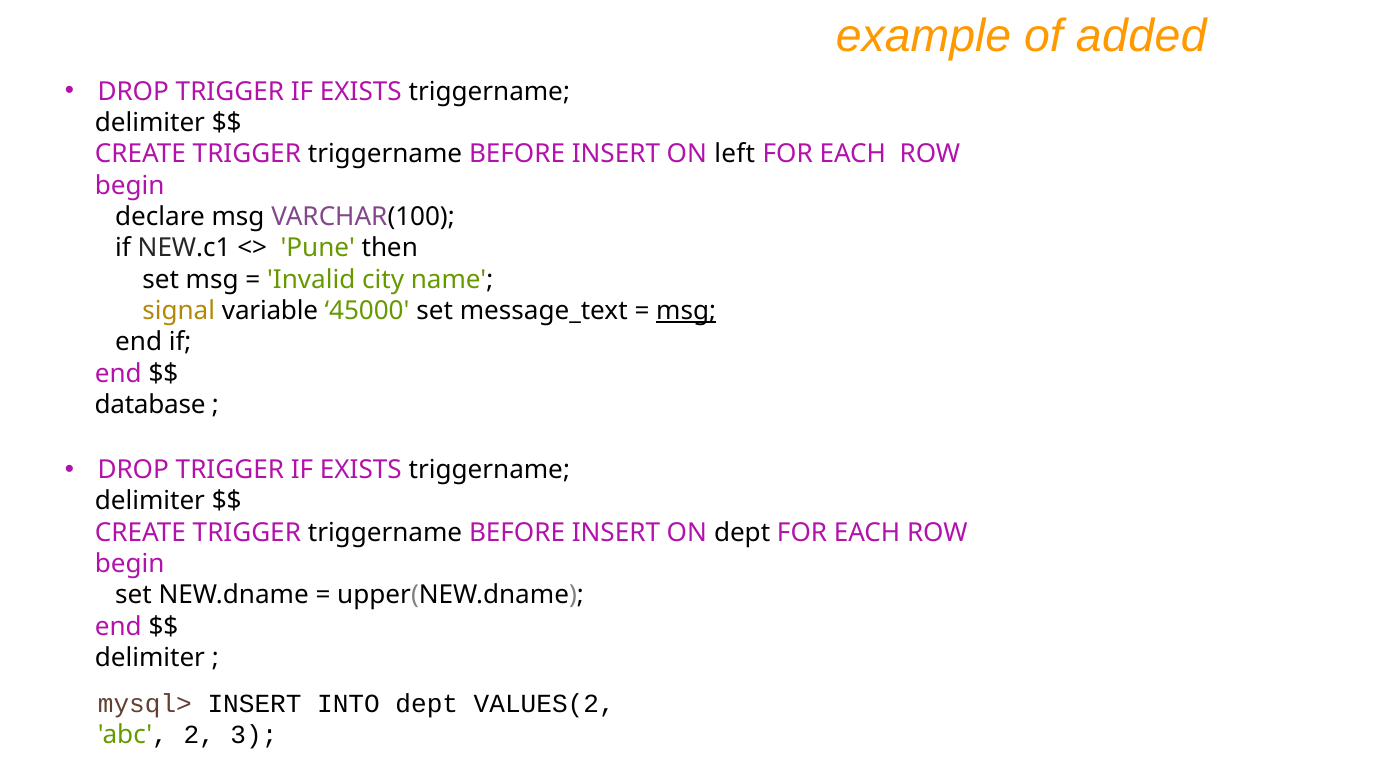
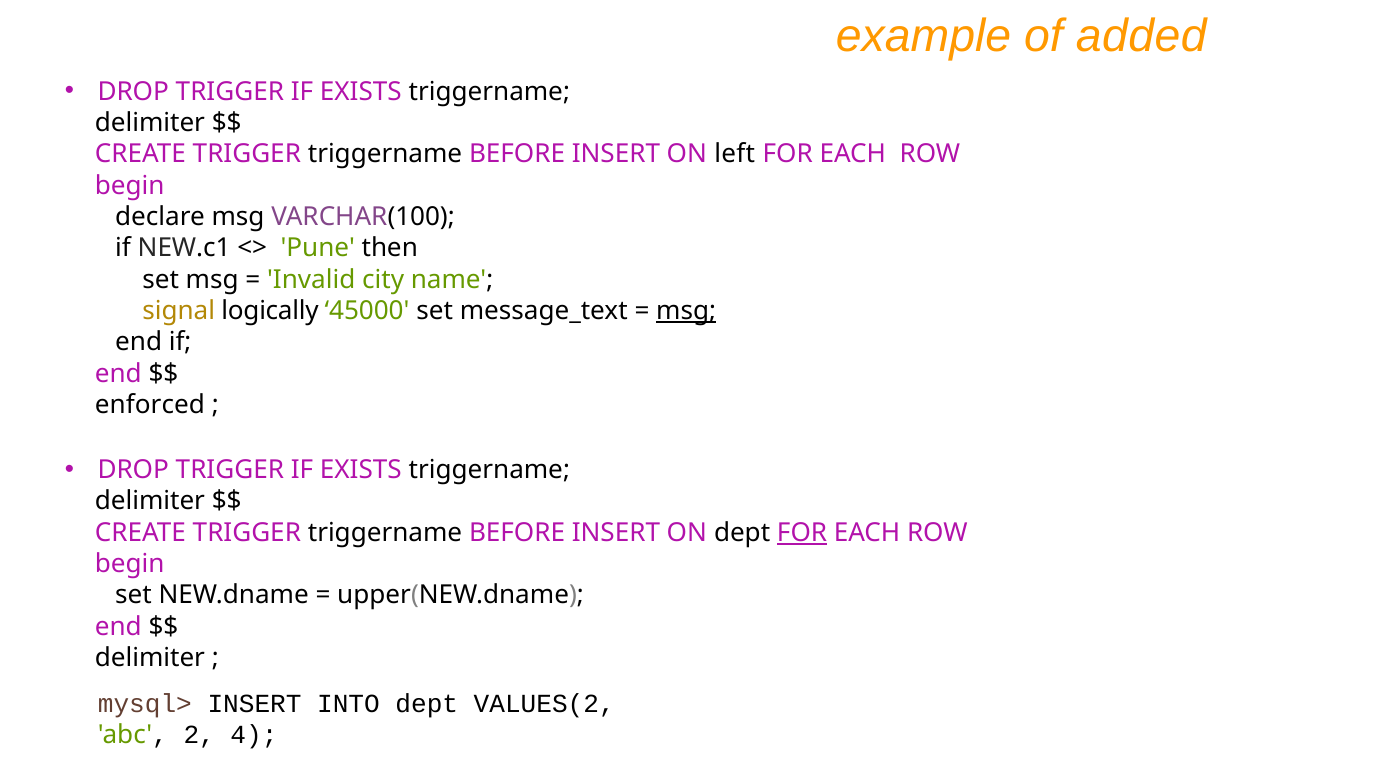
variable: variable -> logically
database: database -> enforced
FOR at (802, 533) underline: none -> present
3: 3 -> 4
